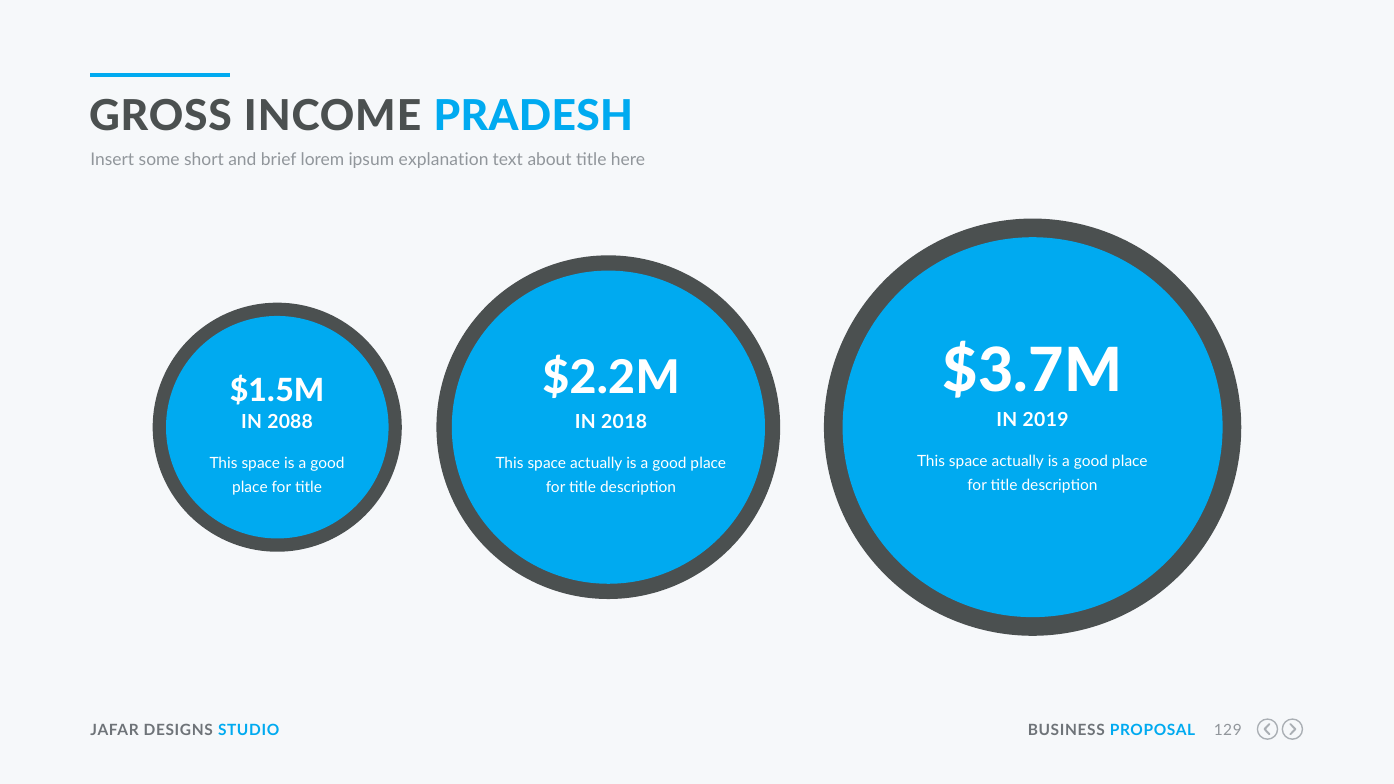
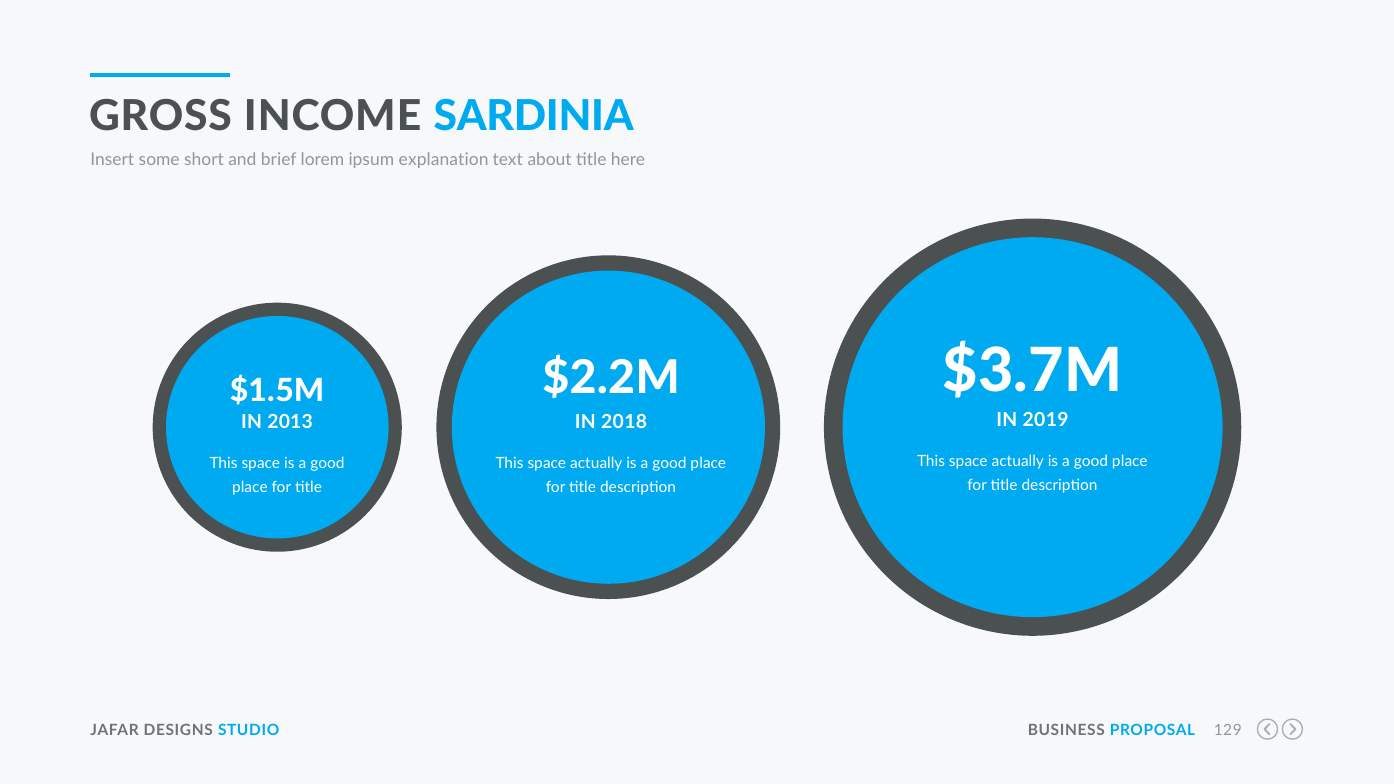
PRADESH: PRADESH -> SARDINIA
2088: 2088 -> 2013
